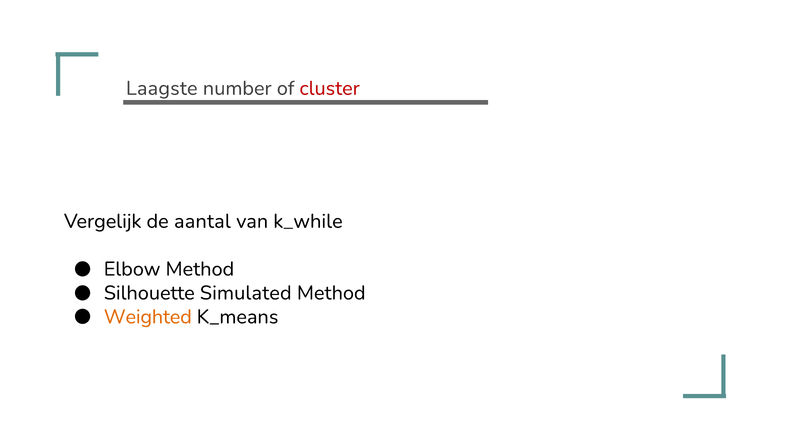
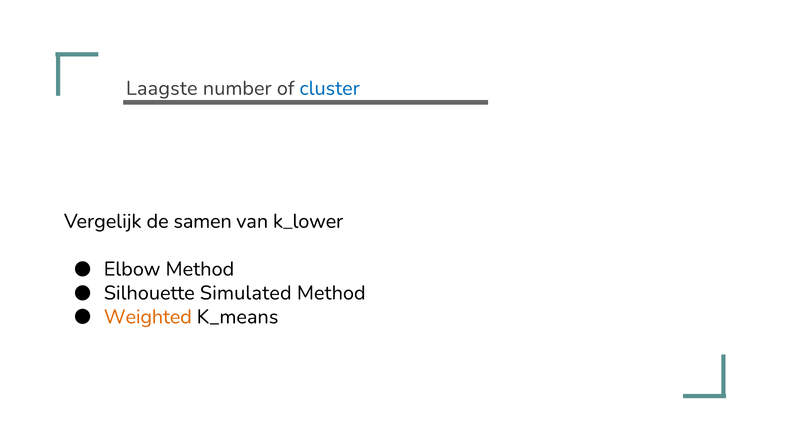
cluster colour: red -> blue
aantal: aantal -> samen
k_while: k_while -> k_lower
